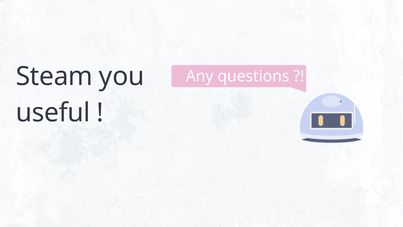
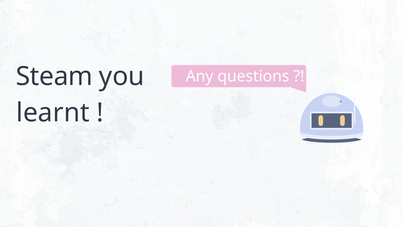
useful: useful -> learnt
